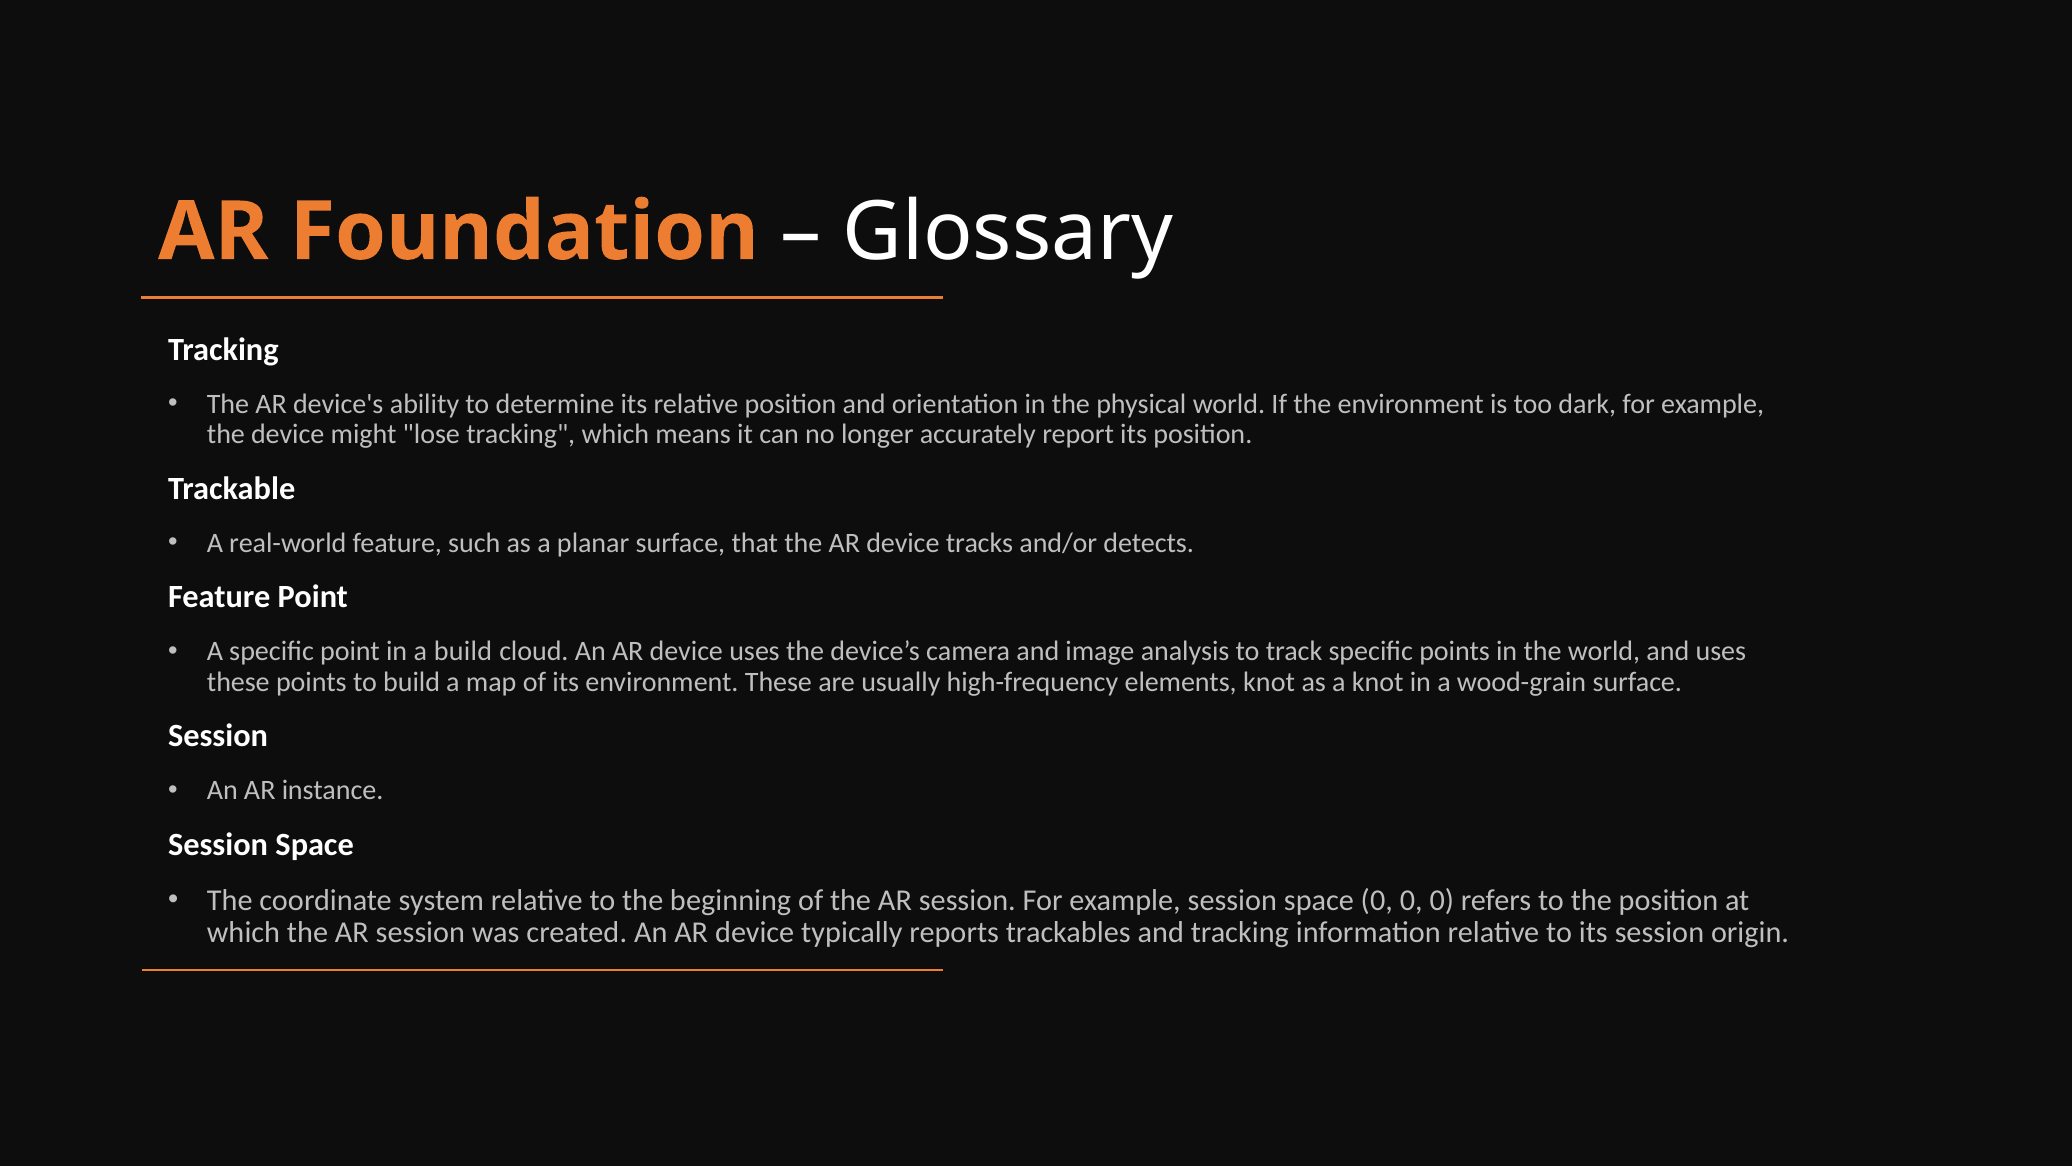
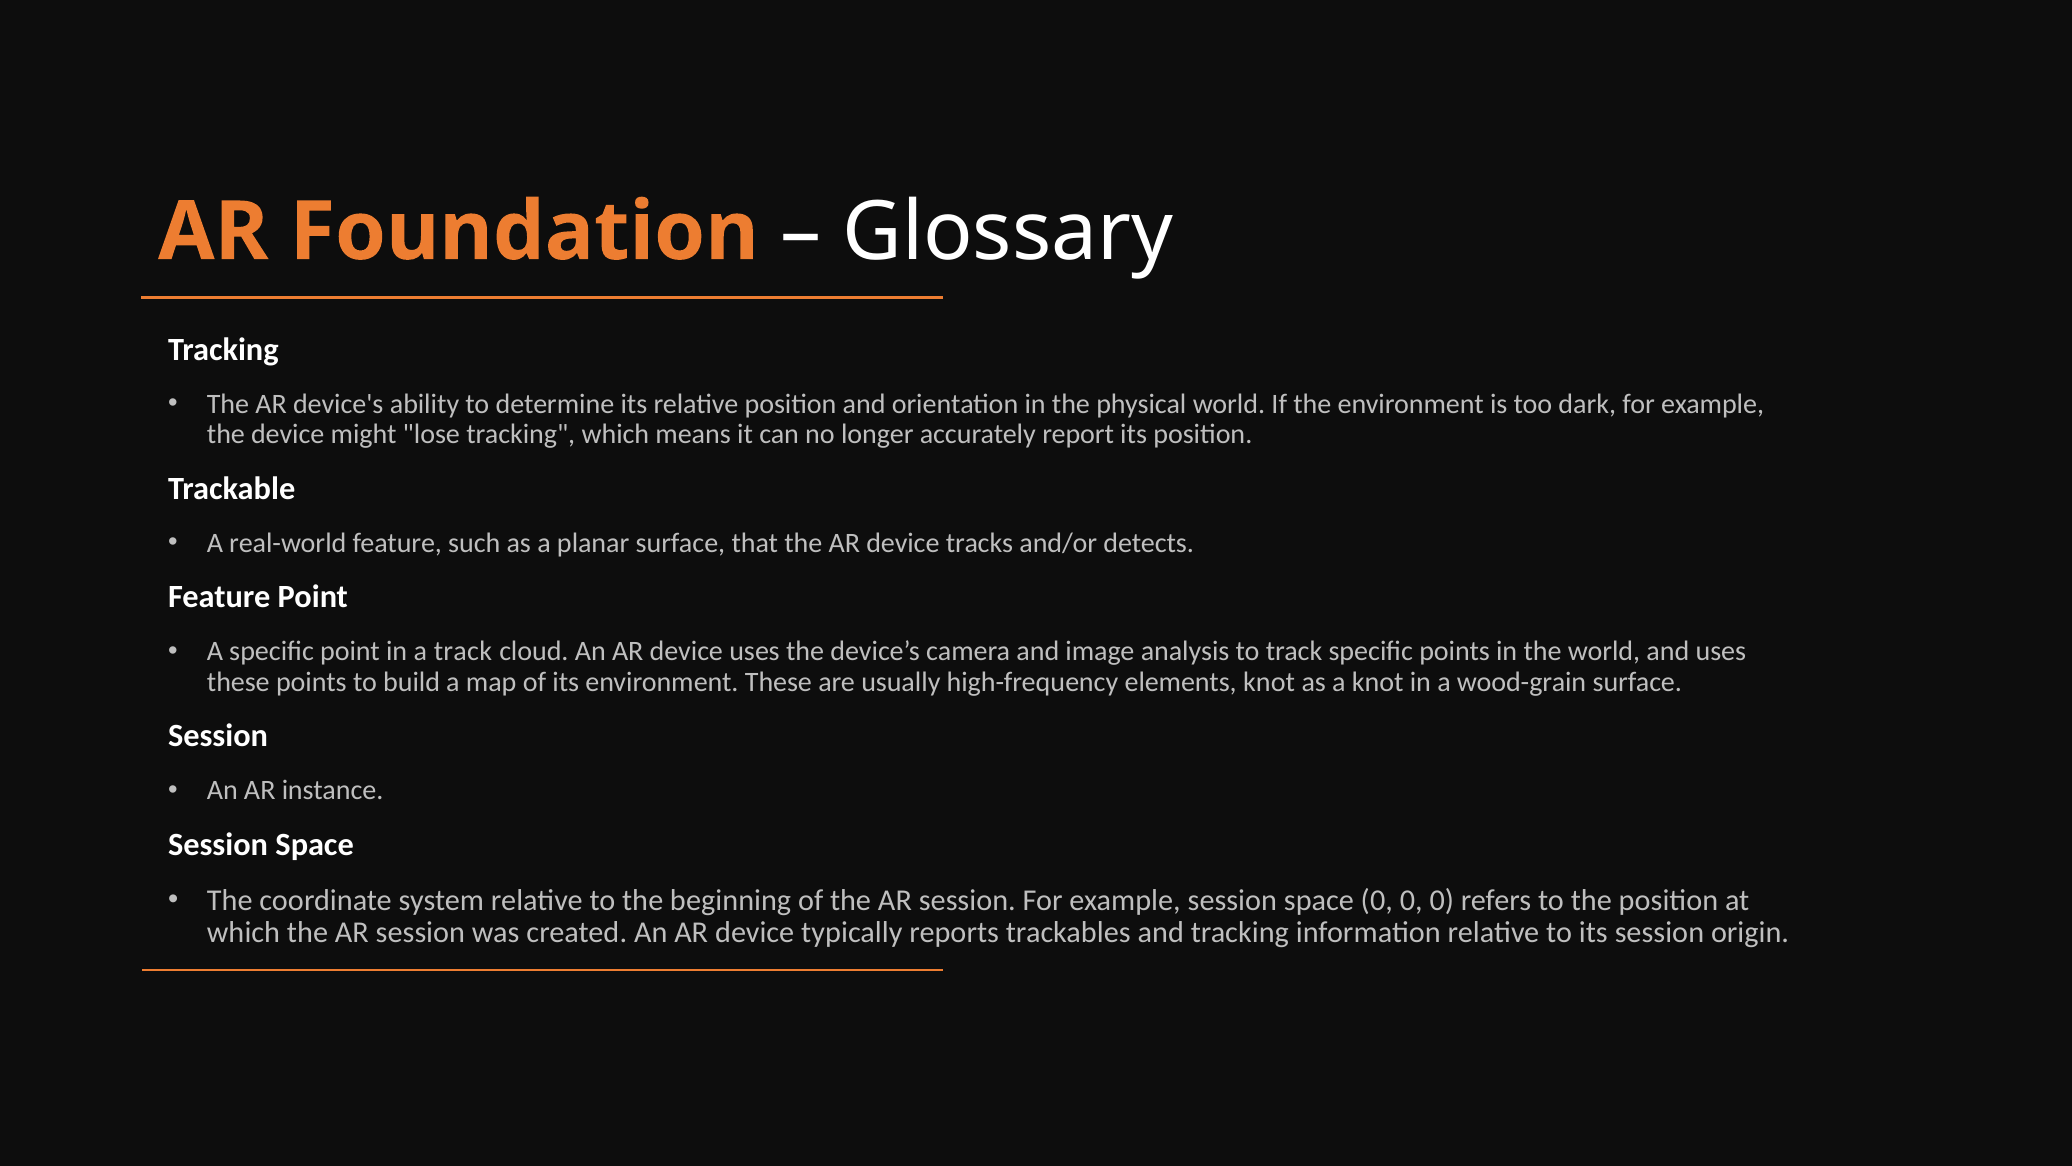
a build: build -> track
